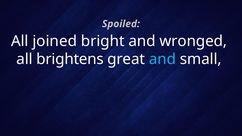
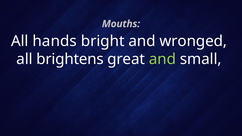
Spoiled: Spoiled -> Mouths
joined: joined -> hands
and at (162, 59) colour: light blue -> light green
